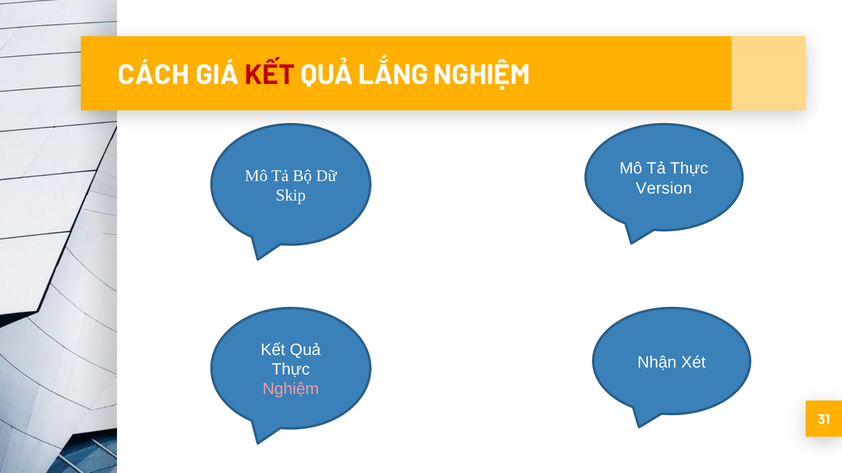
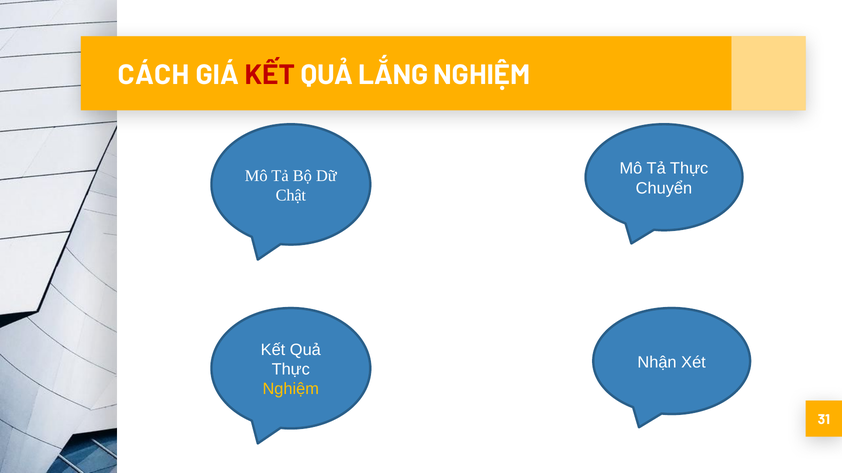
Version: Version -> Chuyển
Skip: Skip -> Chật
Nghiệm at (291, 389) colour: pink -> yellow
